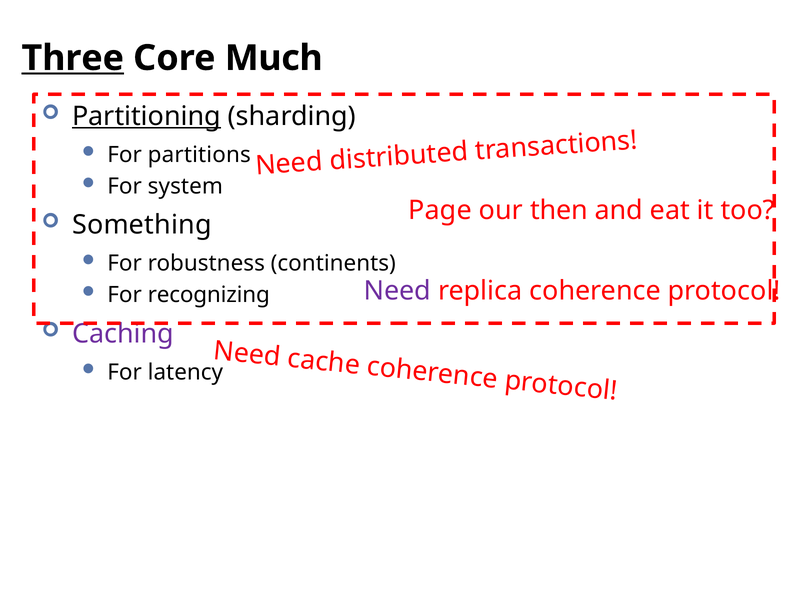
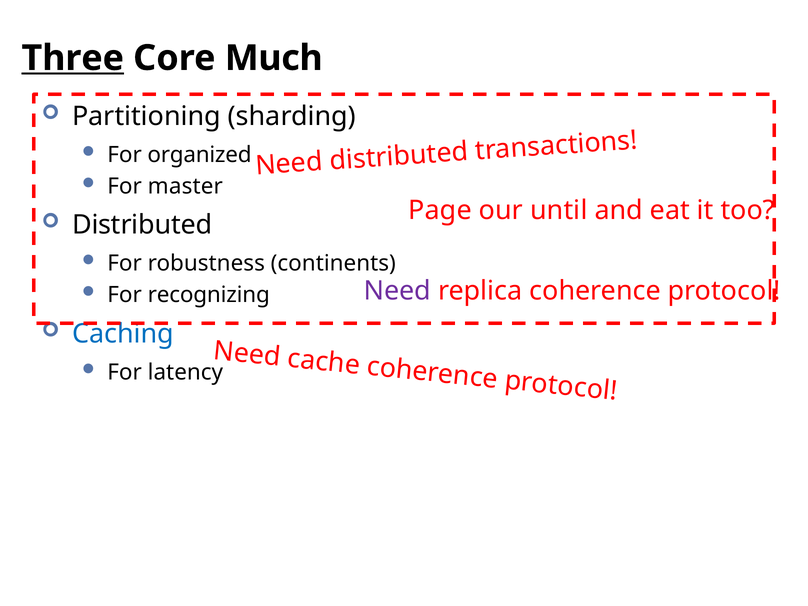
Partitioning underline: present -> none
partitions: partitions -> organized
system: system -> master
then: then -> until
Something at (142, 225): Something -> Distributed
Caching colour: purple -> blue
